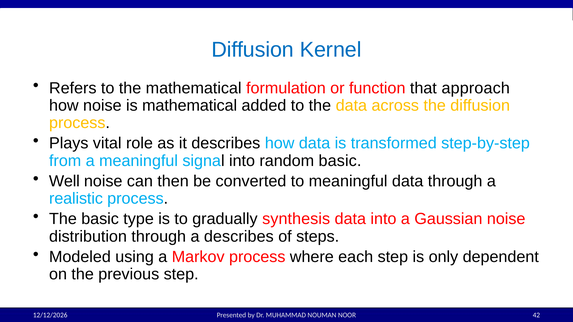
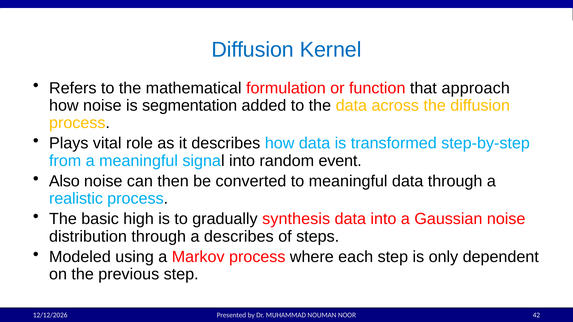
is mathematical: mathematical -> segmentation
random basic: basic -> event
Well: Well -> Also
type: type -> high
